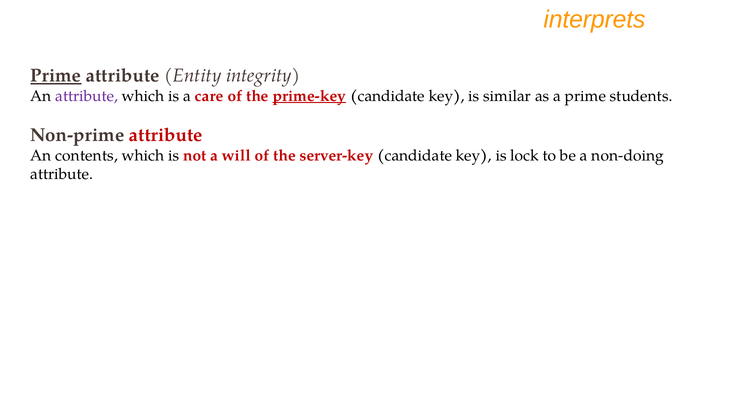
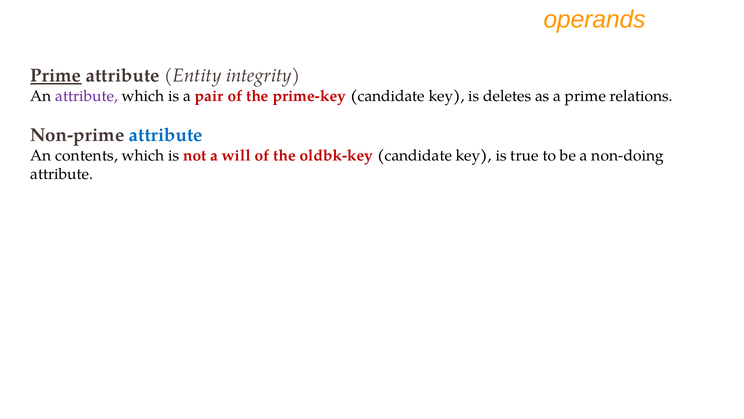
interprets: interprets -> operands
care: care -> pair
prime-key underline: present -> none
similar: similar -> deletes
students: students -> relations
attribute at (166, 135) colour: red -> blue
server-key: server-key -> oldbk-key
lock: lock -> true
